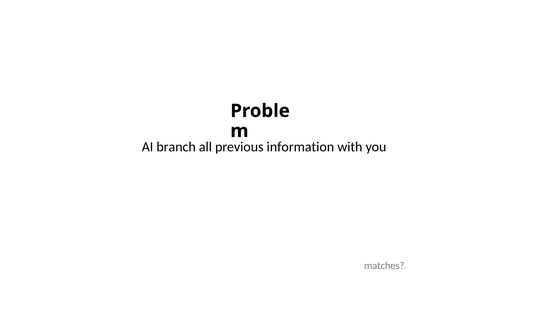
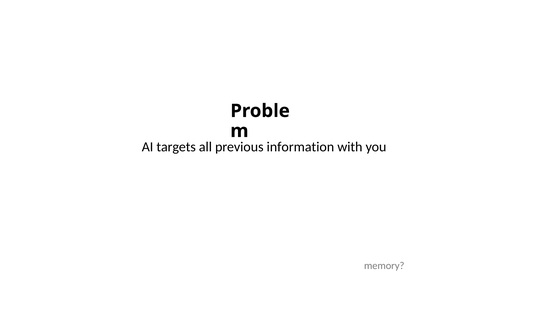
branch: branch -> targets
matches: matches -> memory
